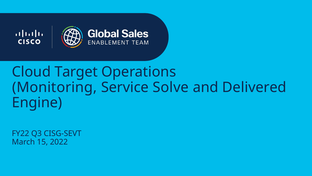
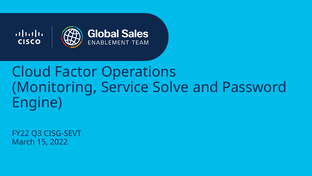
Target: Target -> Factor
Delivered: Delivered -> Password
